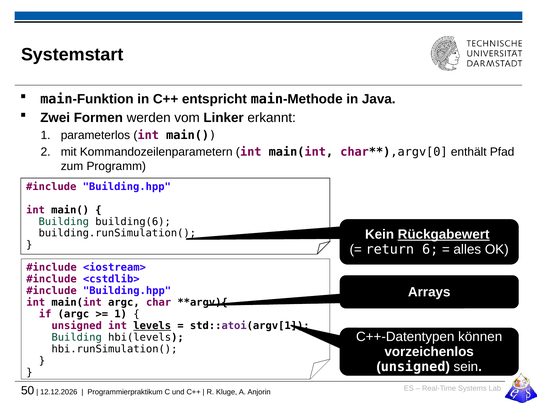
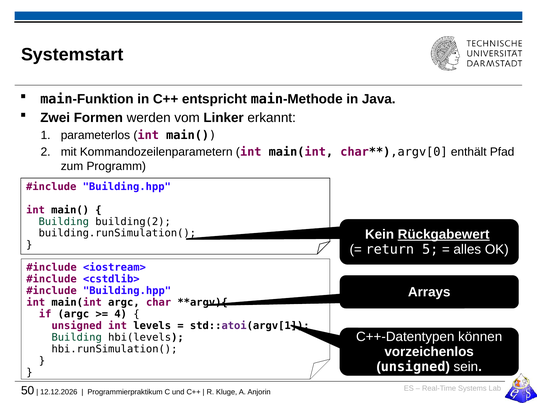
building(6: building(6 -> building(2
6: 6 -> 5
1 at (121, 314): 1 -> 4
levels underline: present -> none
